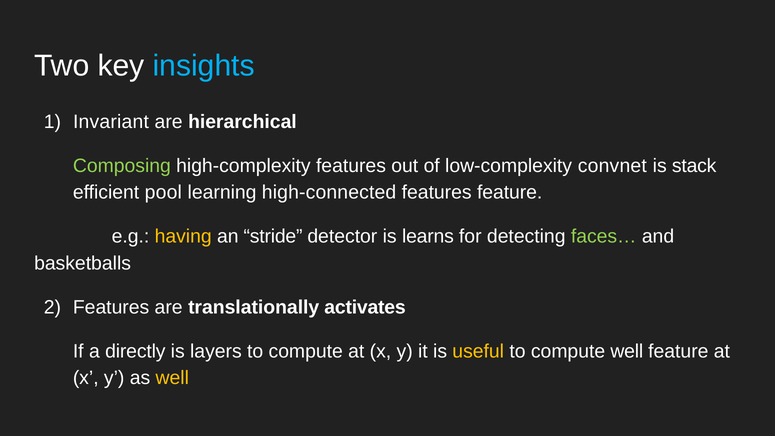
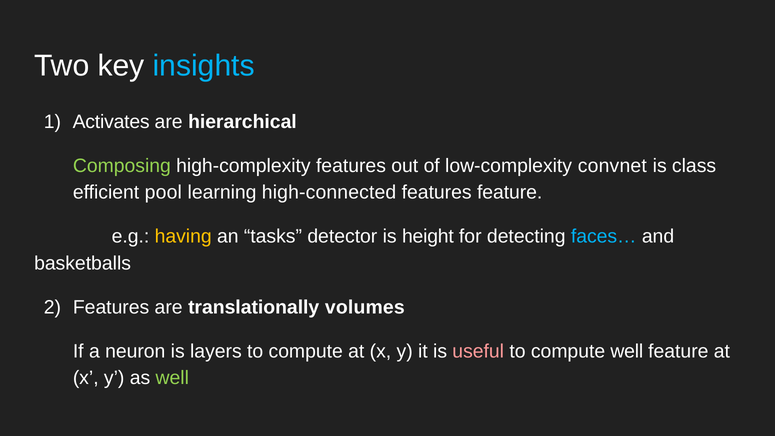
Invariant: Invariant -> Activates
stack: stack -> class
stride: stride -> tasks
learns: learns -> height
faces… colour: light green -> light blue
activates: activates -> volumes
directly: directly -> neuron
useful colour: yellow -> pink
well at (172, 378) colour: yellow -> light green
